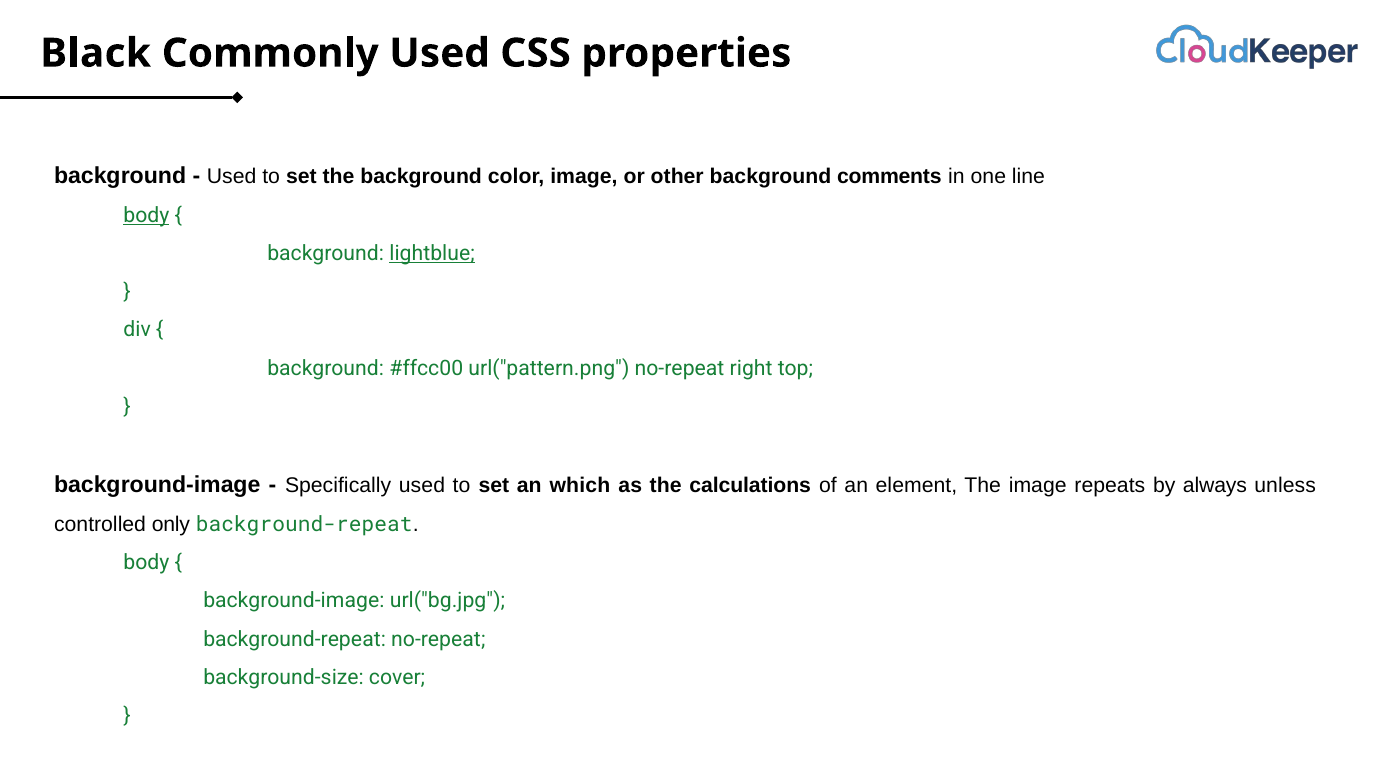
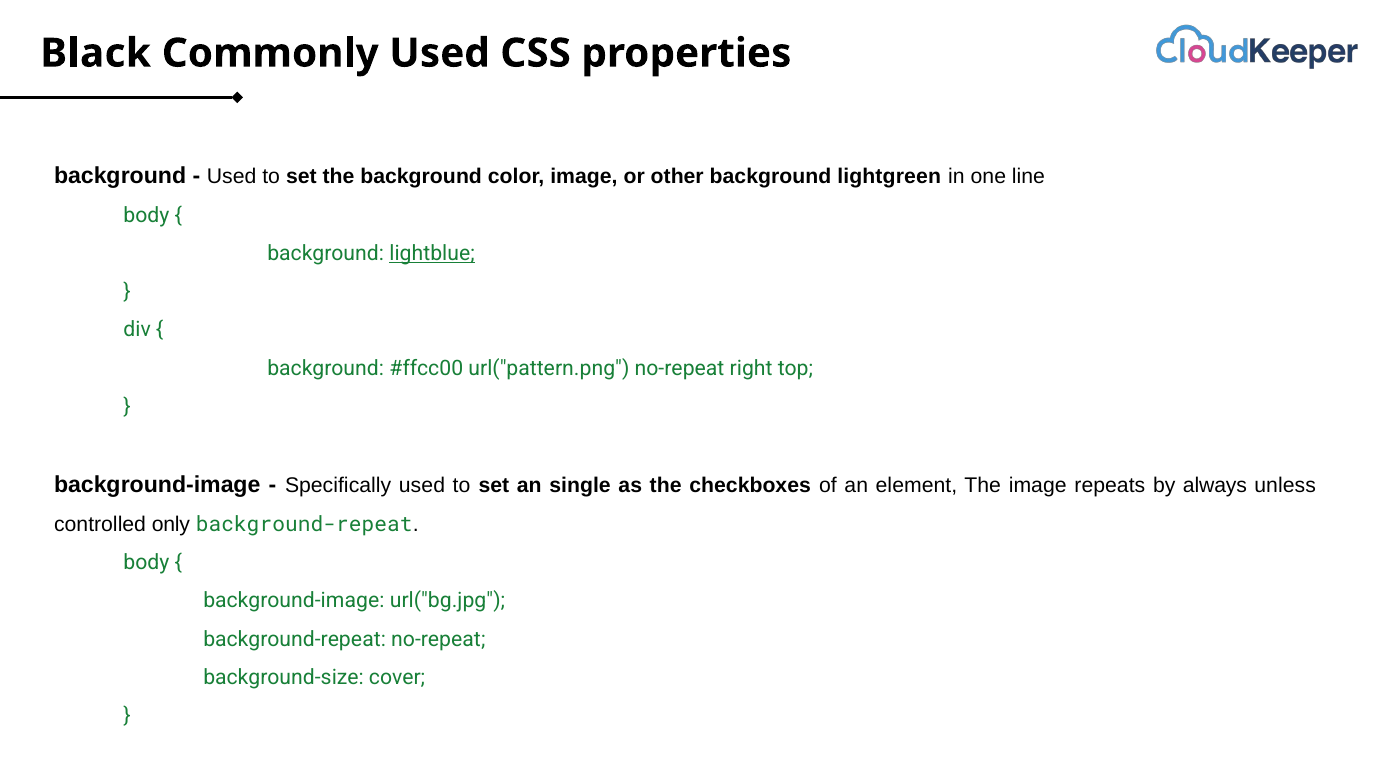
comments: comments -> lightgreen
body at (146, 215) underline: present -> none
which: which -> single
calculations: calculations -> checkboxes
